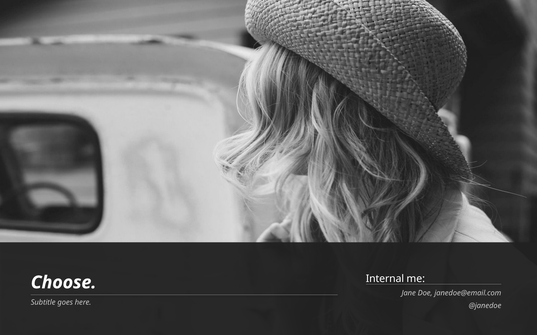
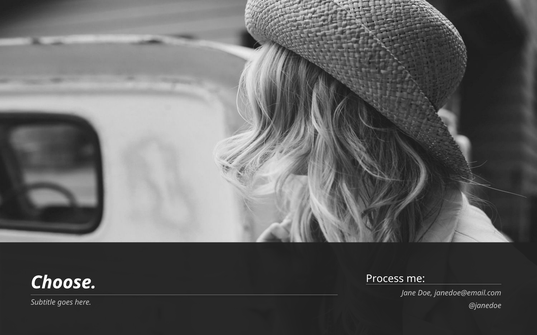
Internal: Internal -> Process
